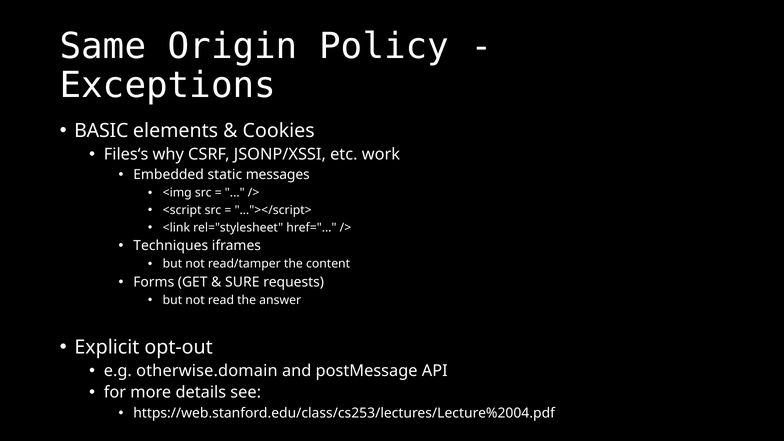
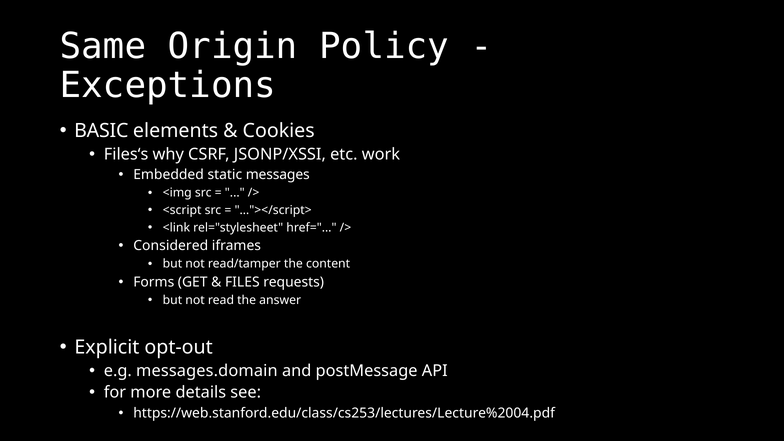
Techniques: Techniques -> Considered
SURE: SURE -> FILES
otherwise.domain: otherwise.domain -> messages.domain
